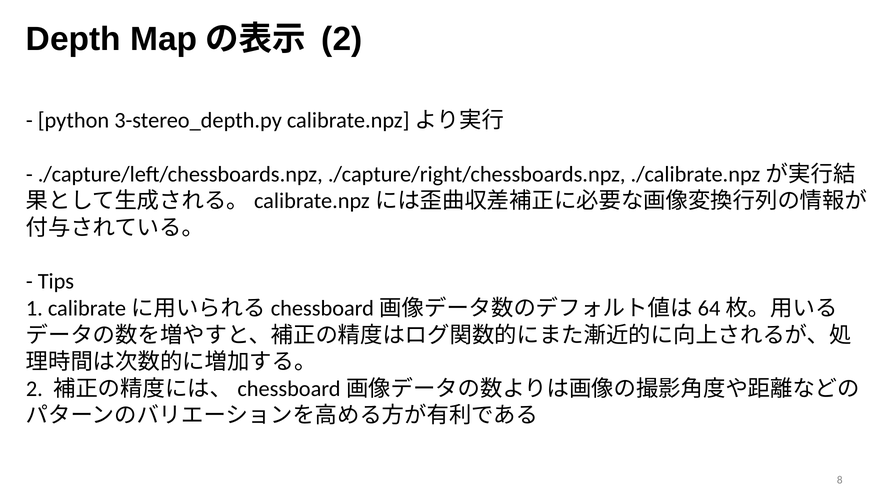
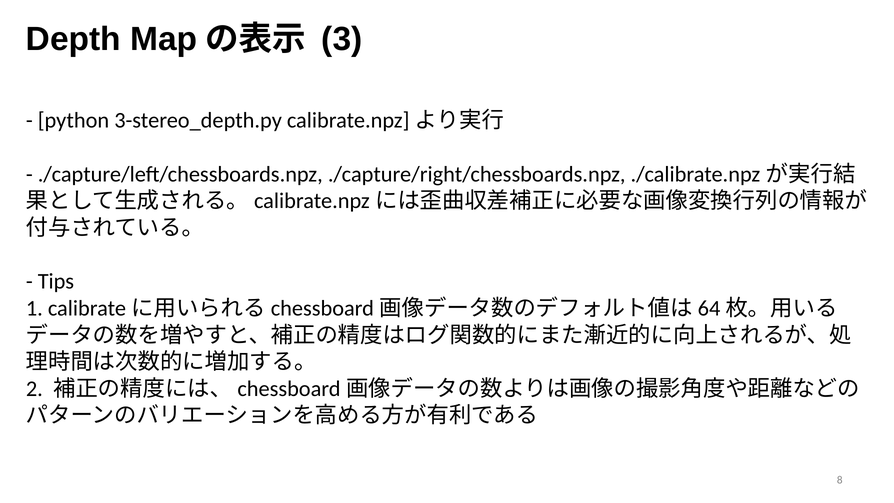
2 at (342, 39): 2 -> 3
